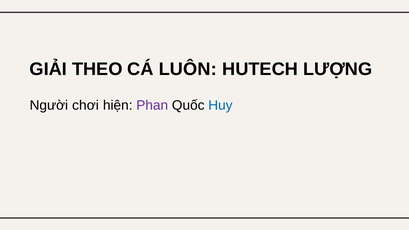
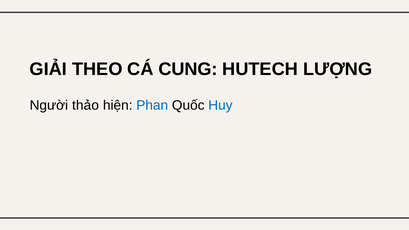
LUÔN: LUÔN -> CUNG
chơi: chơi -> thảo
Phan colour: purple -> blue
